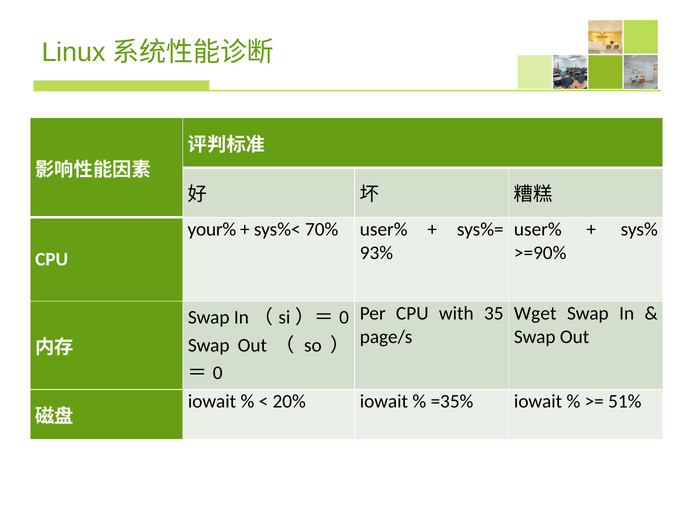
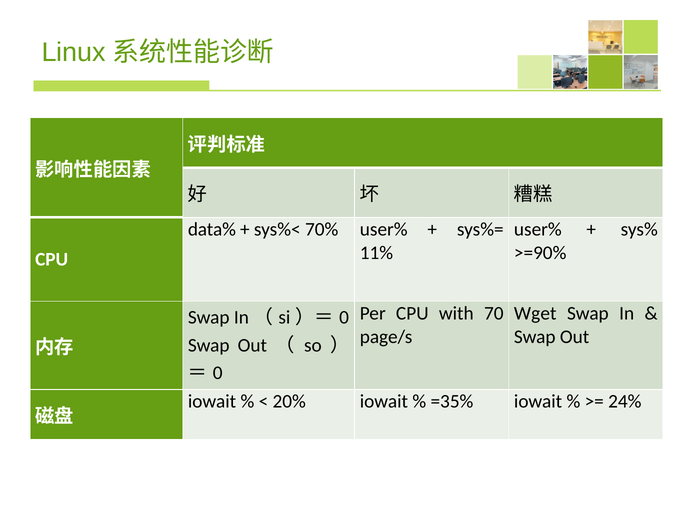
your%: your% -> data%
93%: 93% -> 11%
35: 35 -> 70
51%: 51% -> 24%
